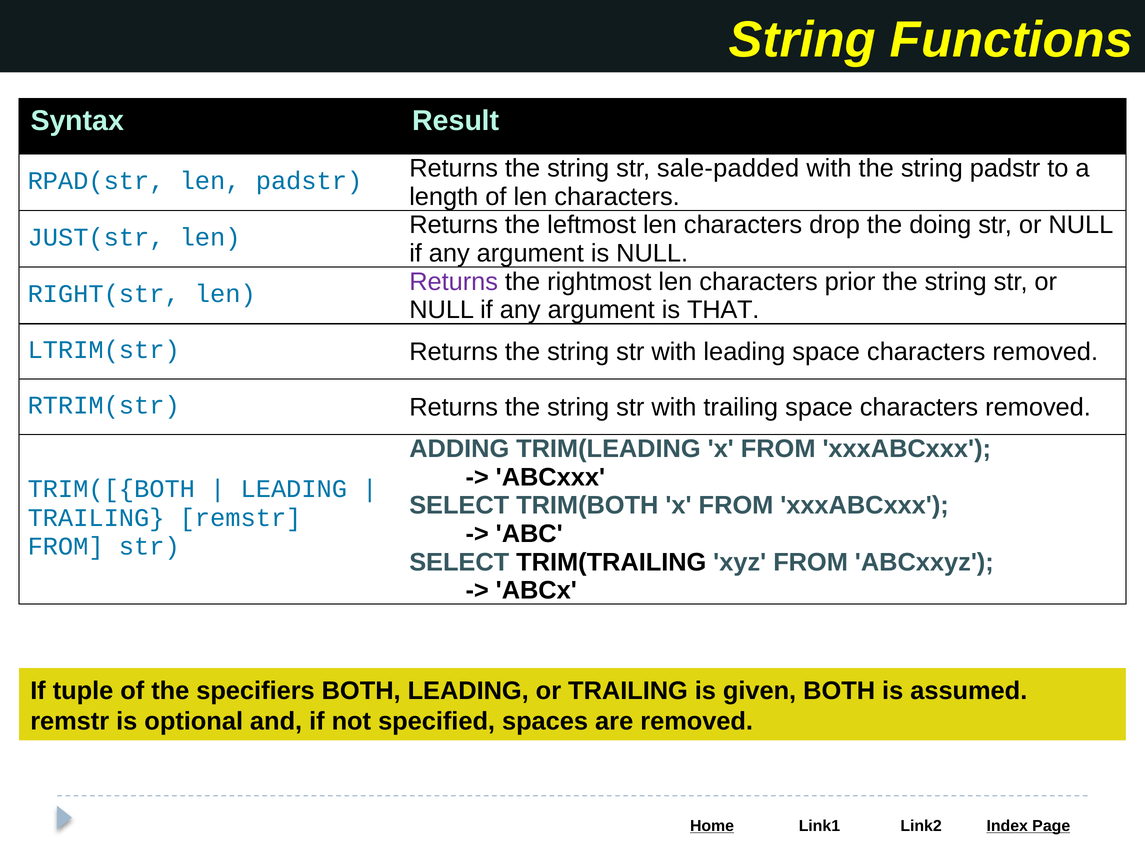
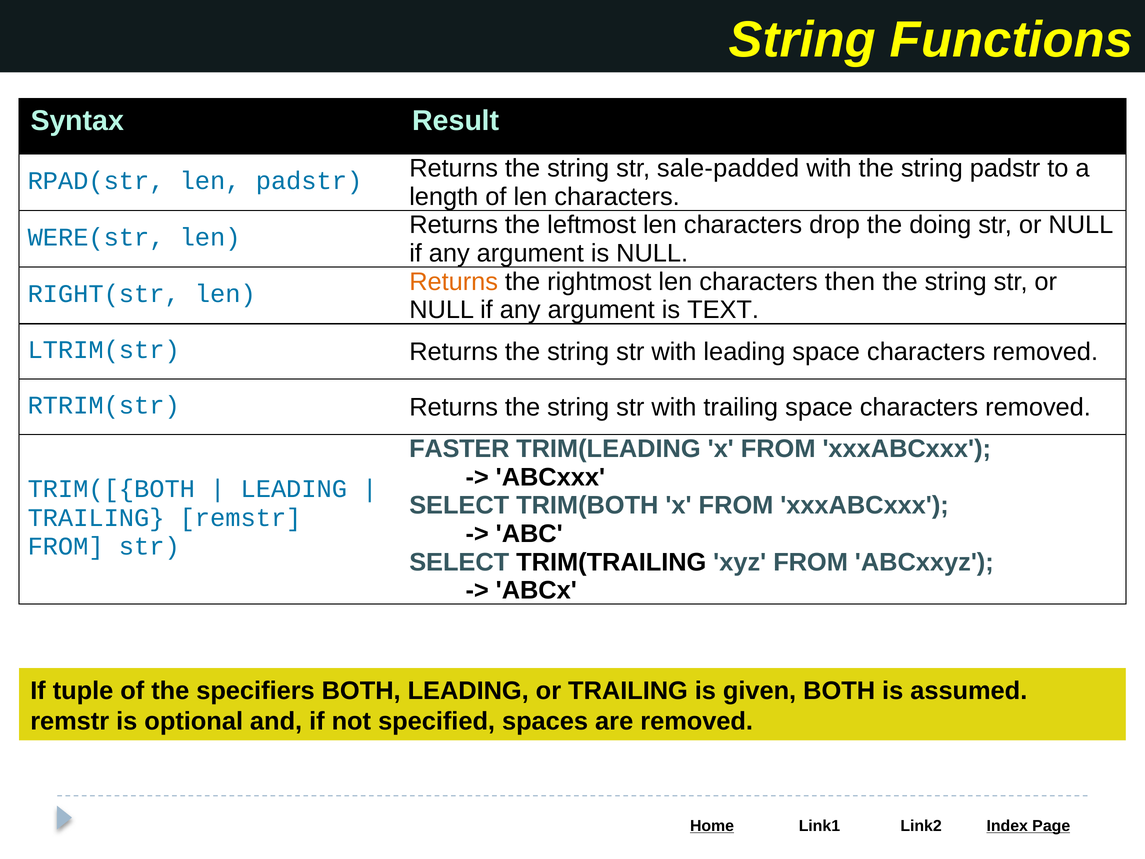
JUST(str: JUST(str -> WERE(str
Returns at (454, 282) colour: purple -> orange
prior: prior -> then
THAT: THAT -> TEXT
ADDING: ADDING -> FASTER
